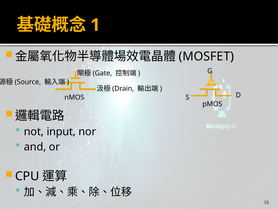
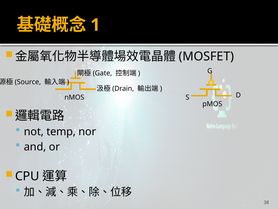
input: input -> temp
